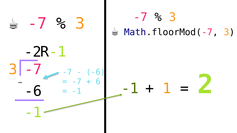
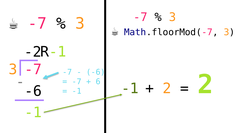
1 at (167, 89): 1 -> 2
